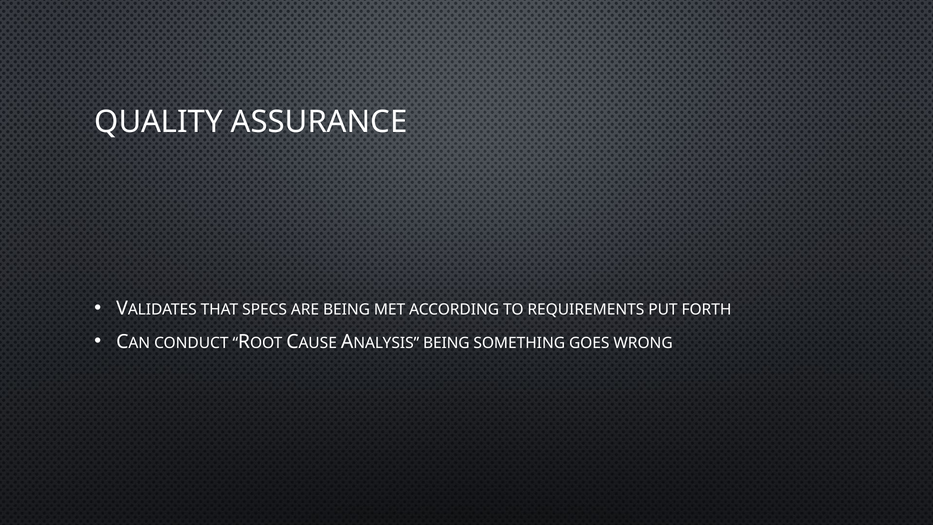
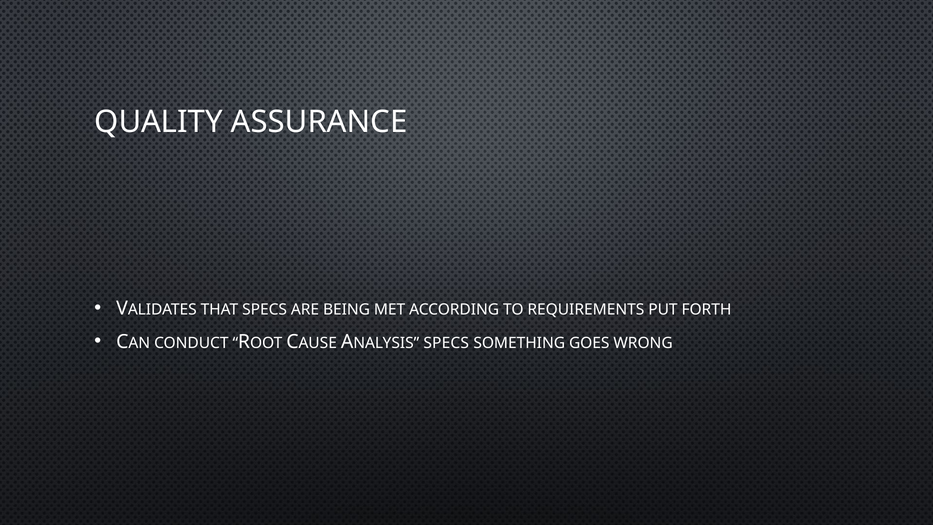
BEING at (446, 343): BEING -> SPECS
